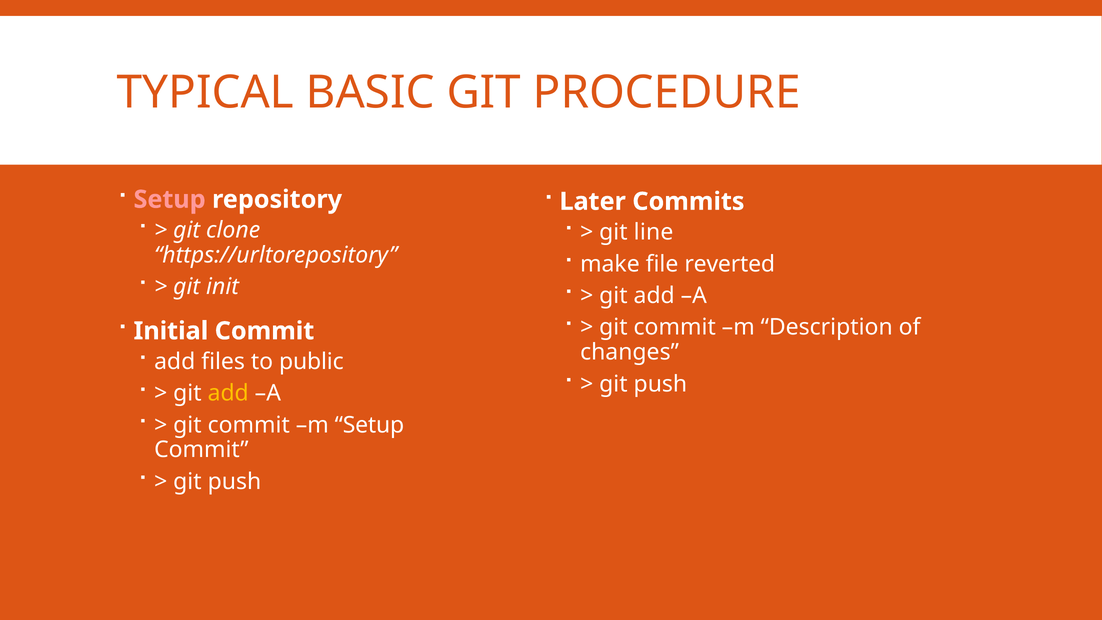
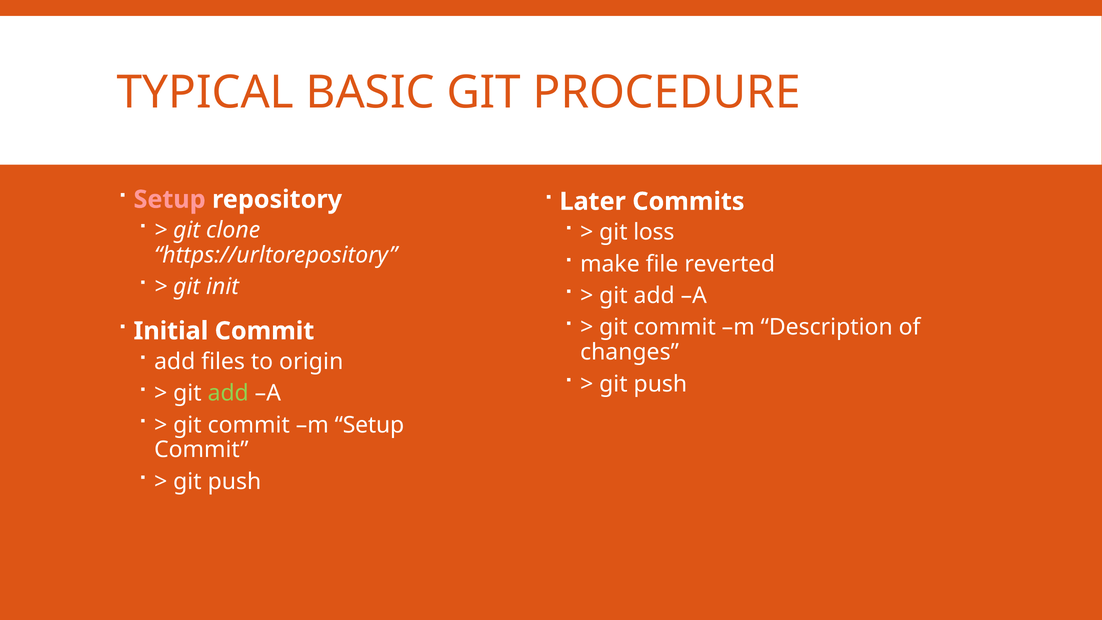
line: line -> loss
public: public -> origin
add at (228, 393) colour: yellow -> light green
